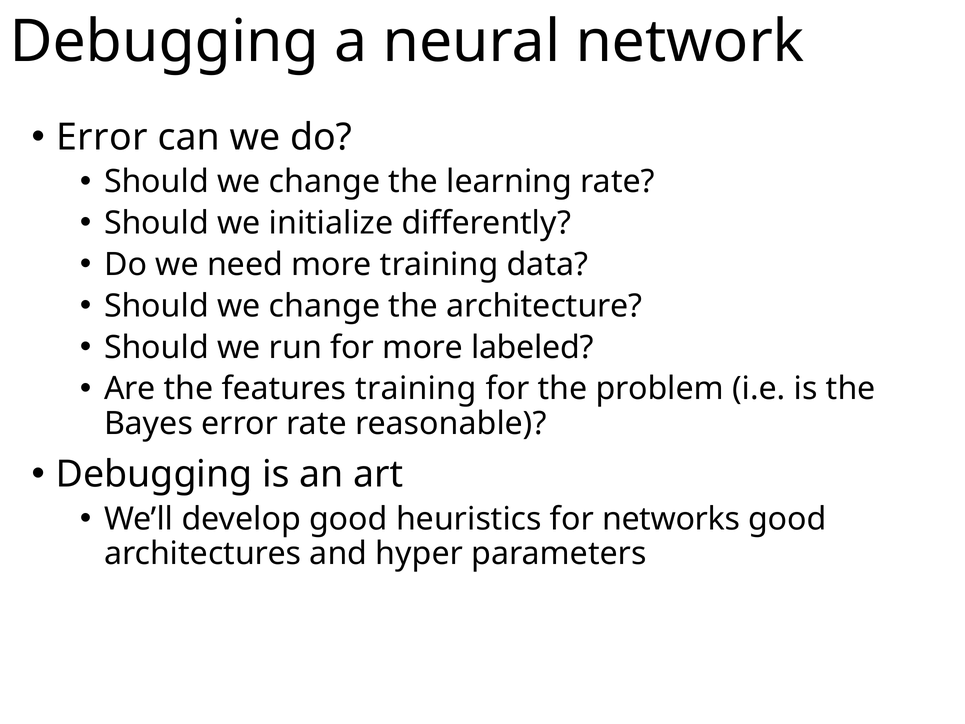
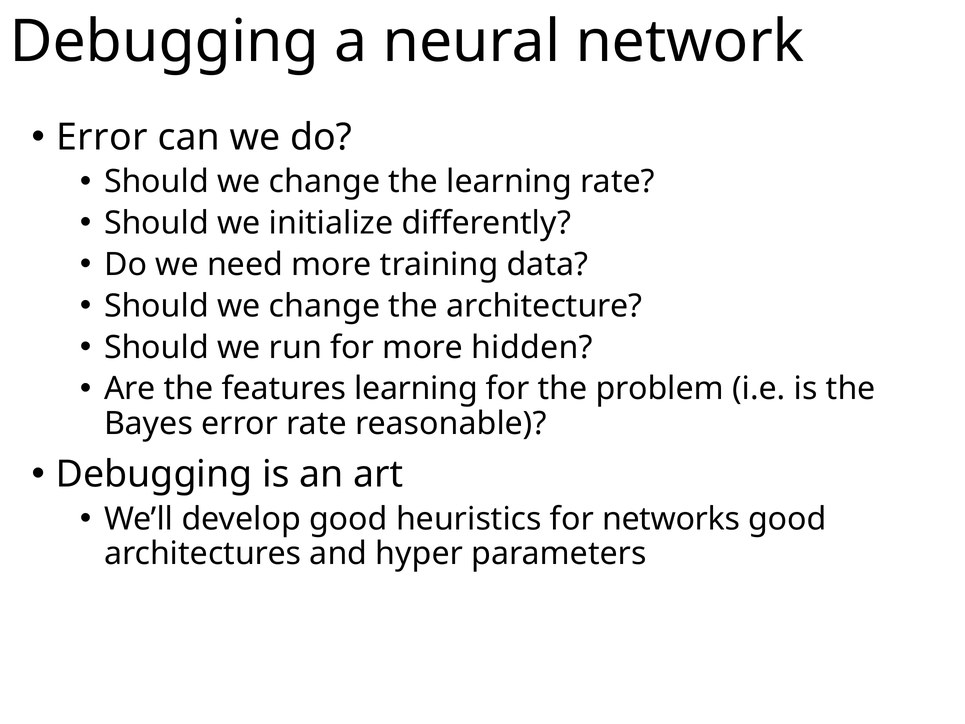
labeled: labeled -> hidden
features training: training -> learning
